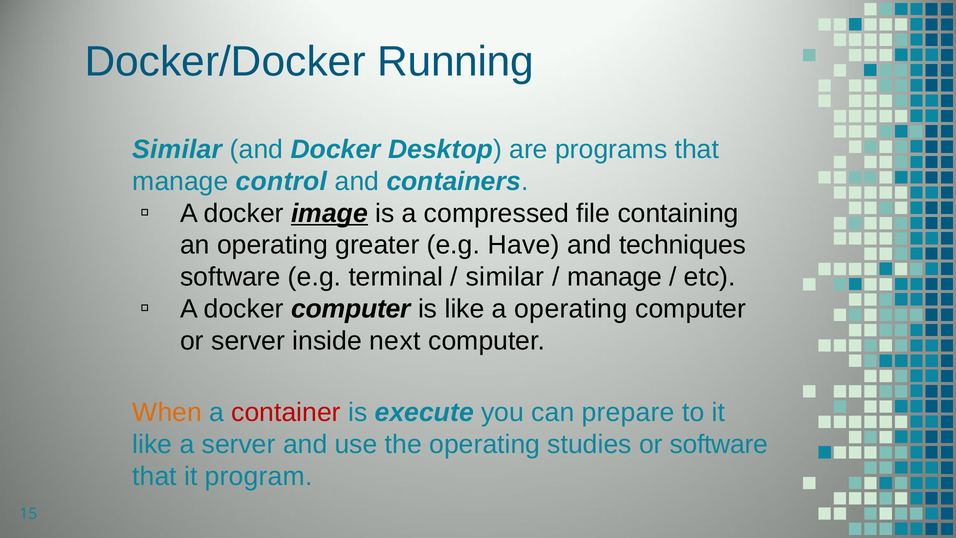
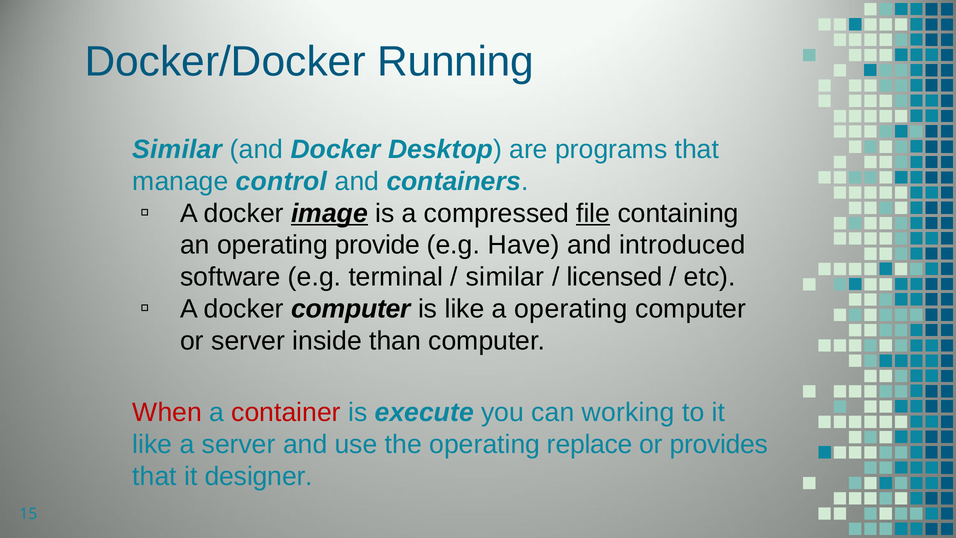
file underline: none -> present
greater: greater -> provide
techniques: techniques -> introduced
manage at (615, 277): manage -> licensed
next: next -> than
When colour: orange -> red
prepare: prepare -> working
studies: studies -> replace
or software: software -> provides
program: program -> designer
